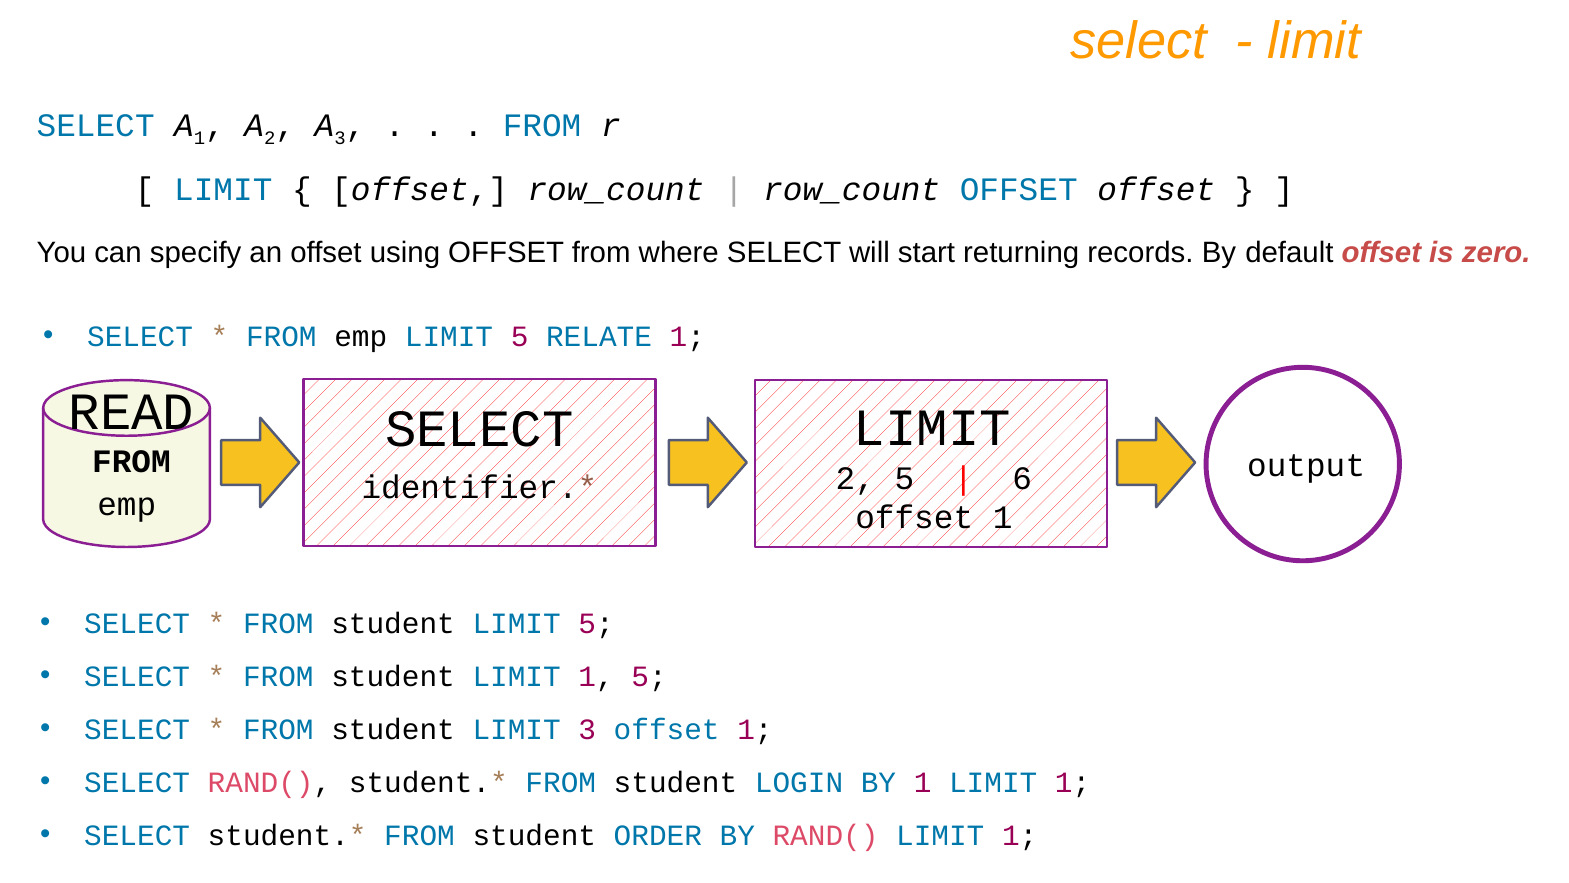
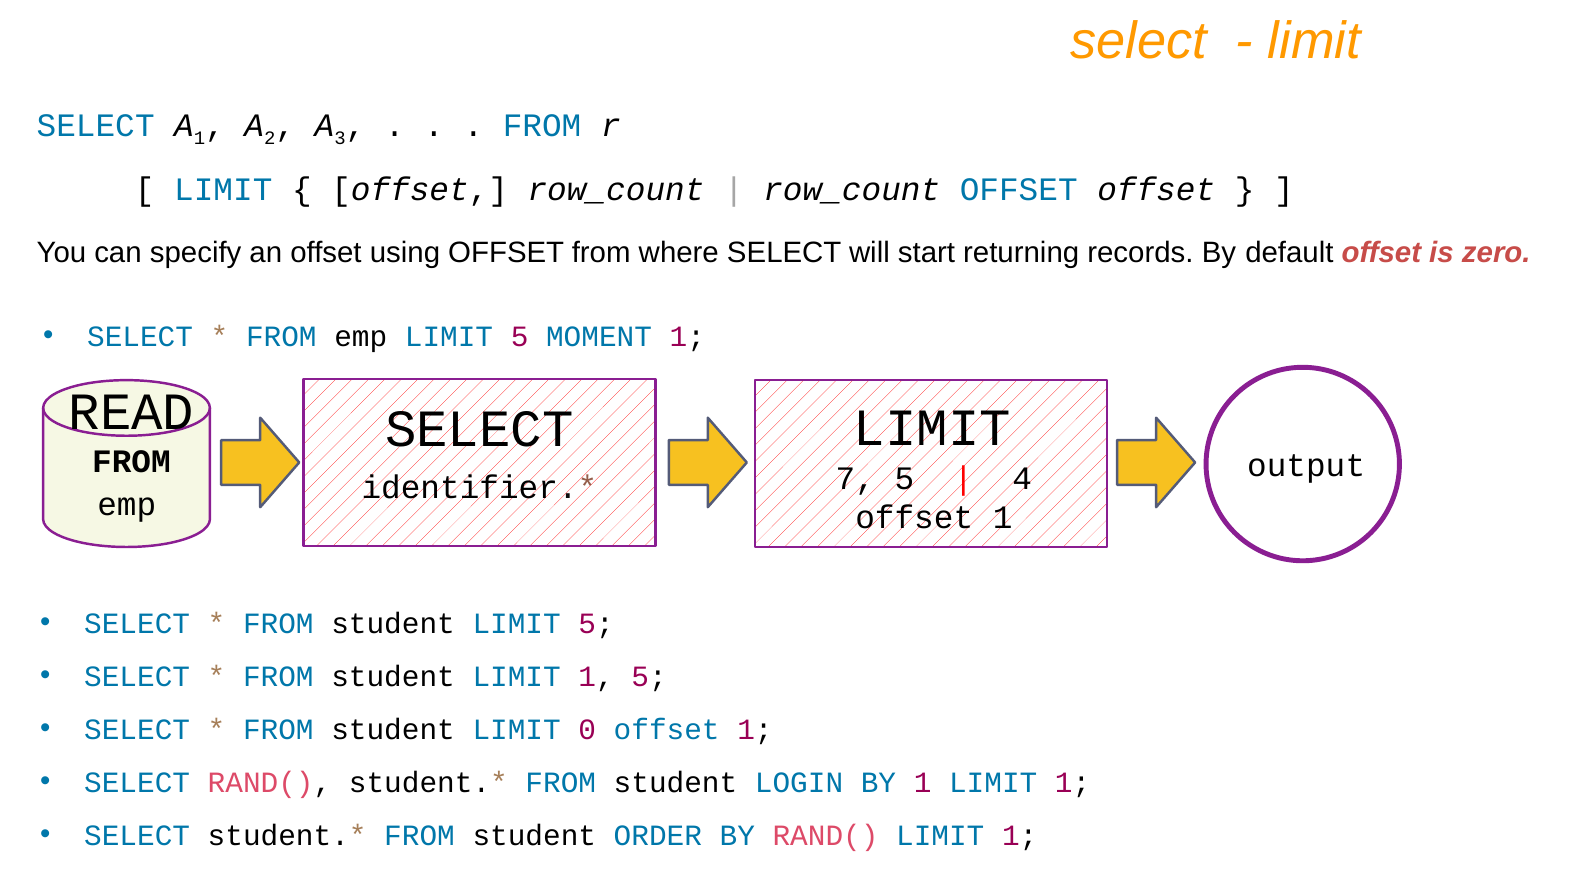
RELATE: RELATE -> MOMENT
2 at (855, 478): 2 -> 7
6: 6 -> 4
LIMIT 3: 3 -> 0
